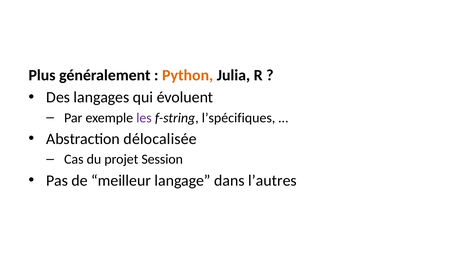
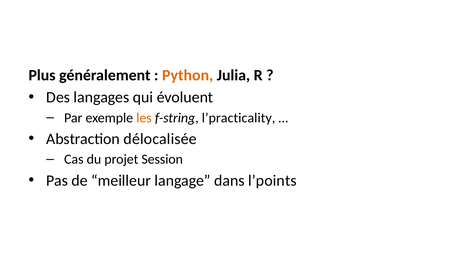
les colour: purple -> orange
l’spécifiques: l’spécifiques -> l’practicality
l’autres: l’autres -> l’points
